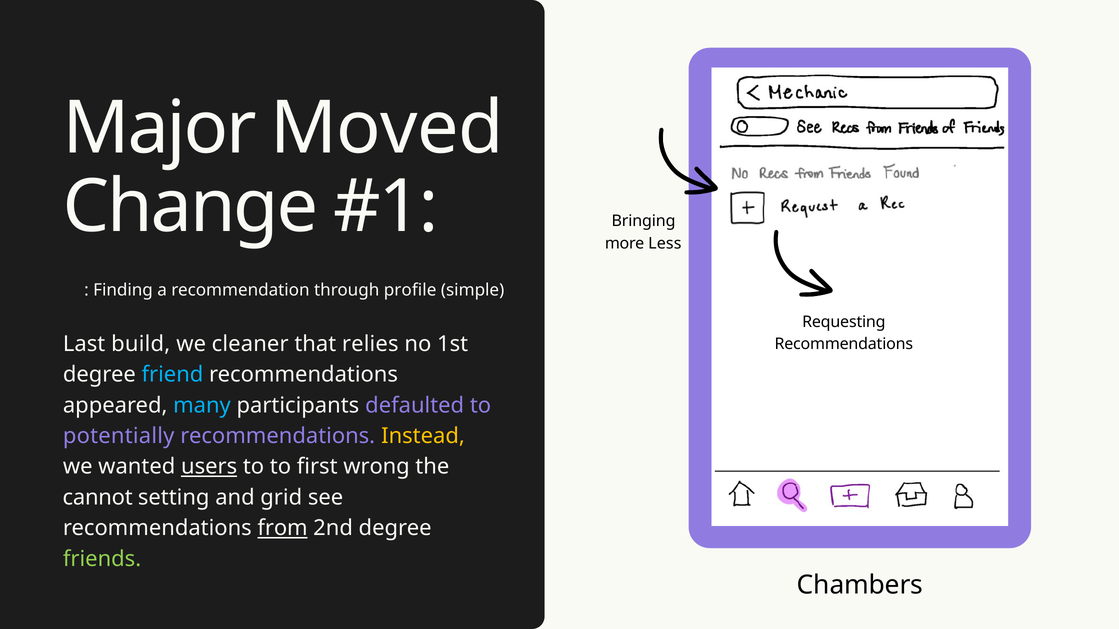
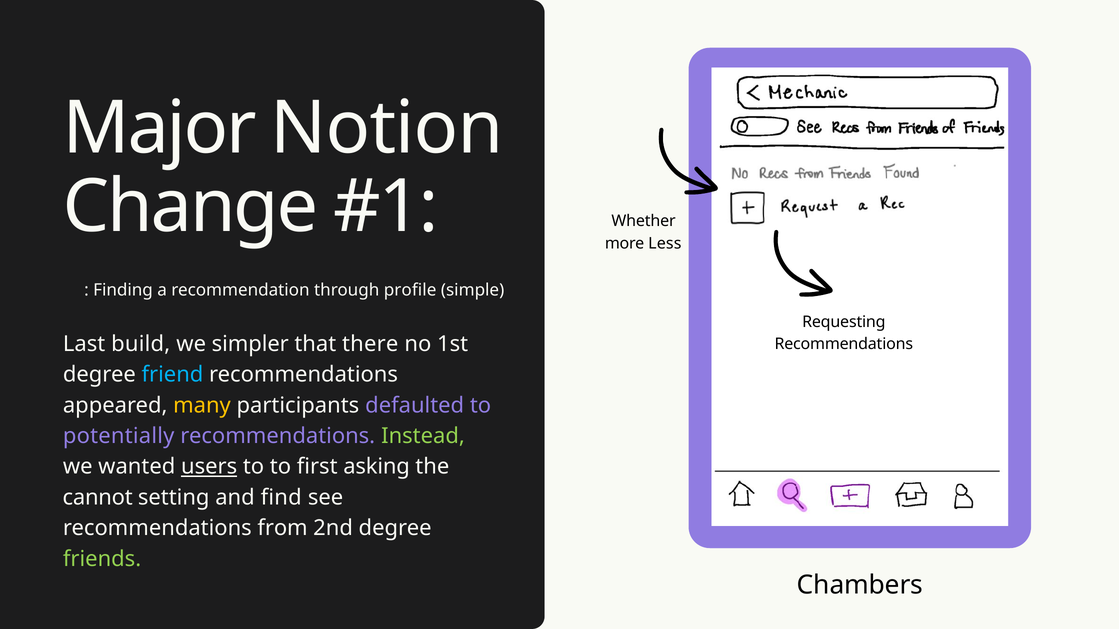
Moved: Moved -> Notion
Bringing: Bringing -> Whether
cleaner: cleaner -> simpler
relies: relies -> there
many colour: light blue -> yellow
Instead colour: yellow -> light green
wrong: wrong -> asking
grid: grid -> find
from underline: present -> none
